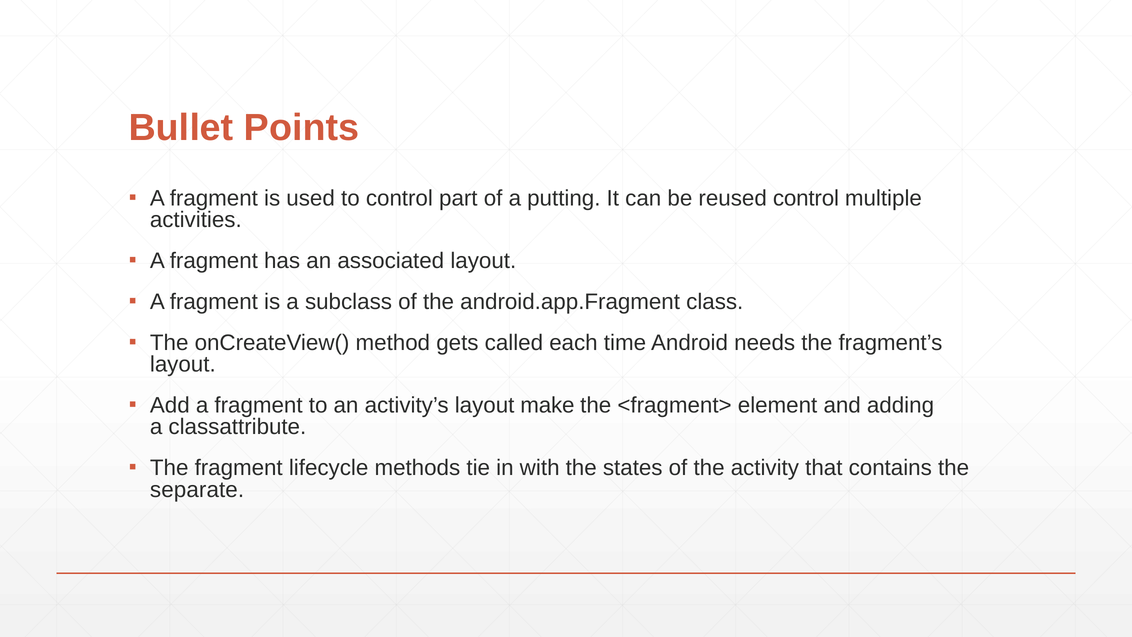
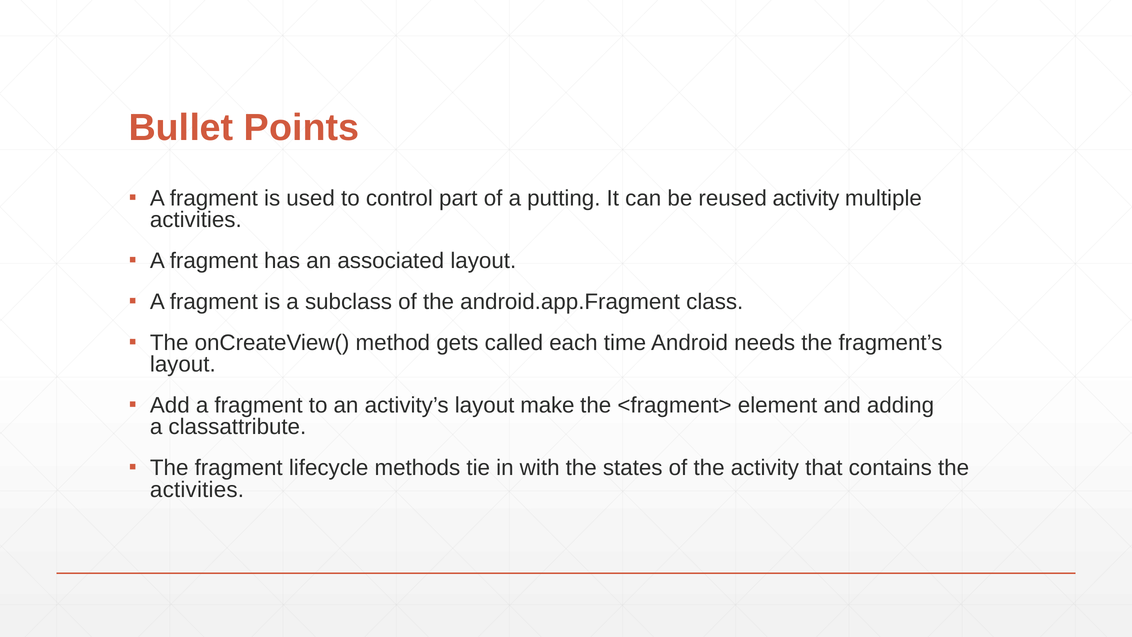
reused control: control -> activity
separate at (197, 489): separate -> activities
